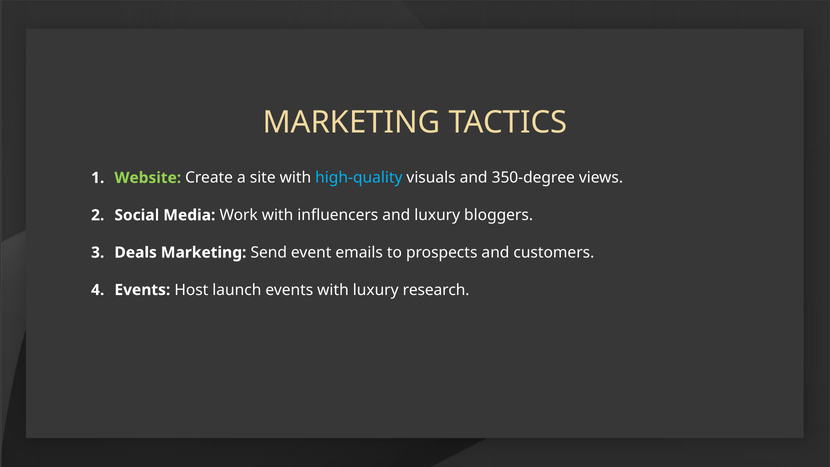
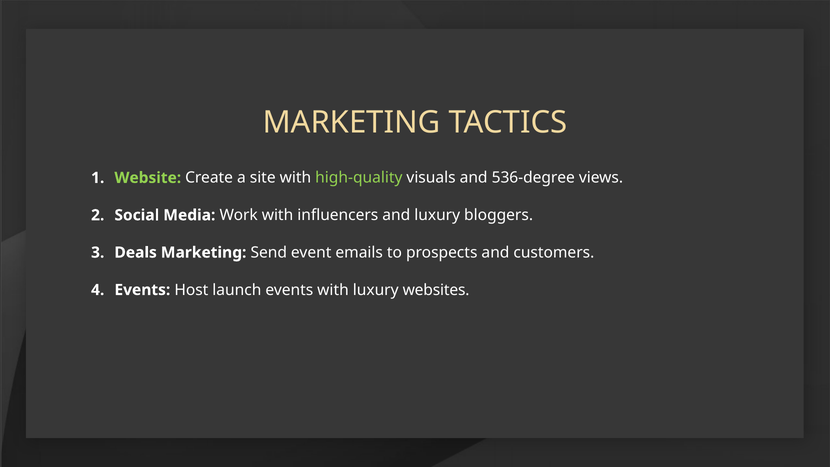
high-quality colour: light blue -> light green
350-degree: 350-degree -> 536-degree
research: research -> websites
